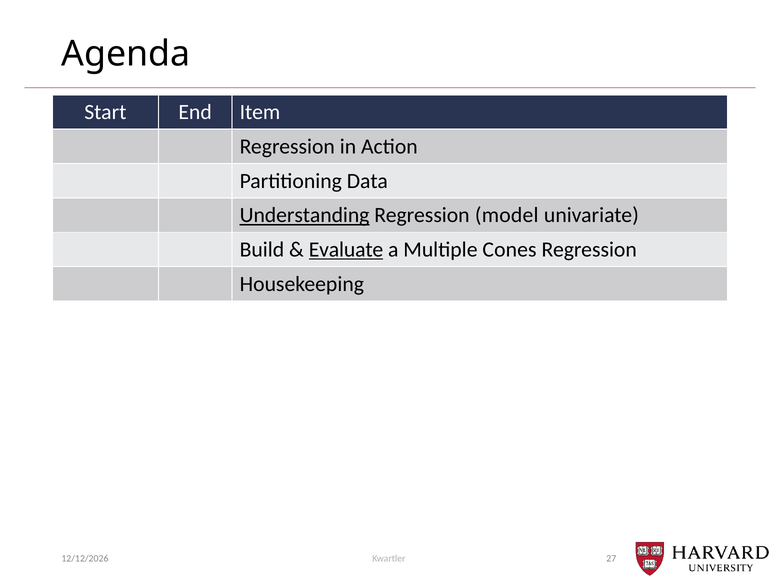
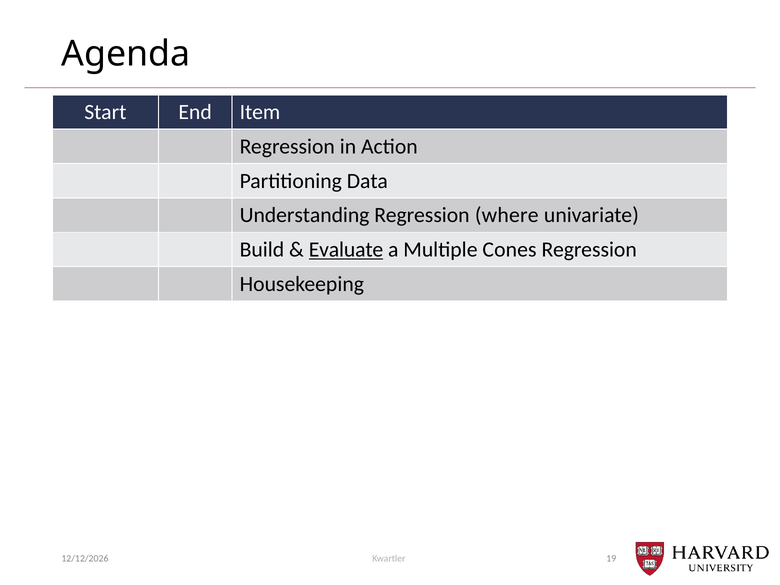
Understanding underline: present -> none
model: model -> where
27: 27 -> 19
